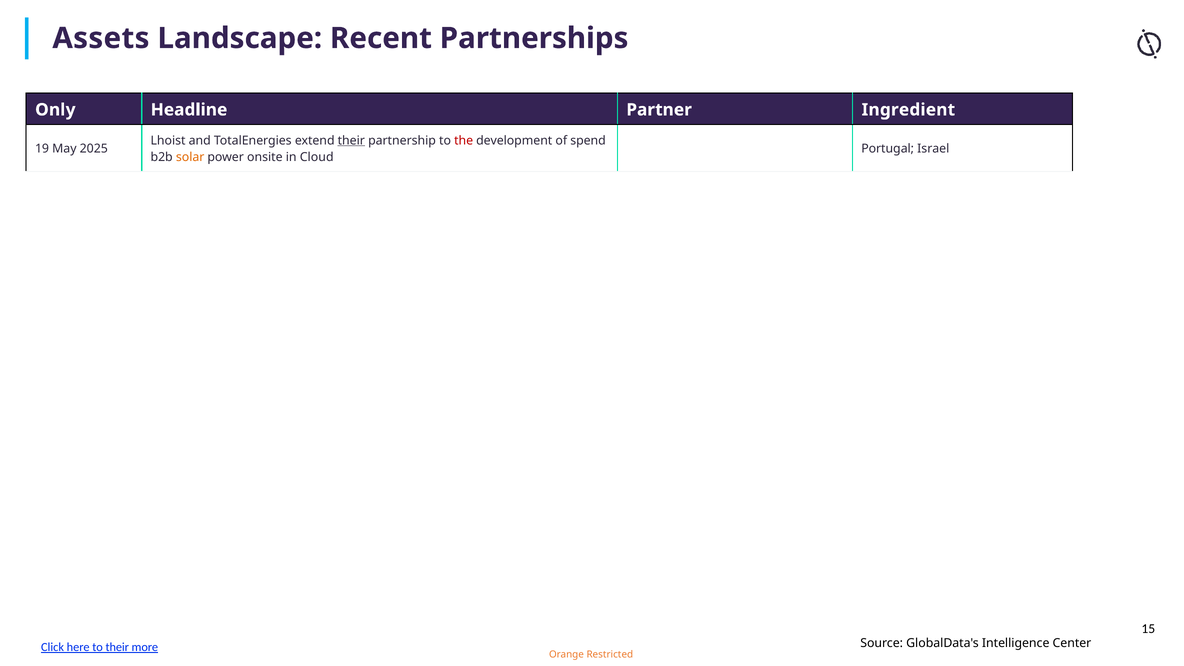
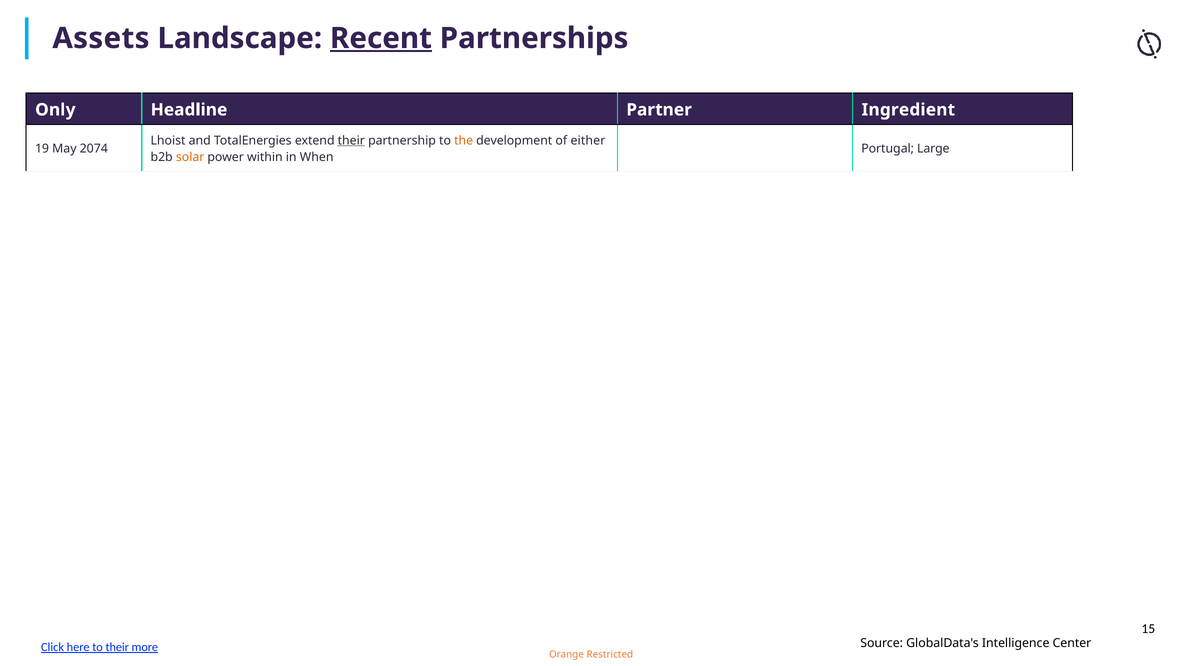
Recent underline: none -> present
the colour: red -> orange
spend: spend -> either
2025: 2025 -> 2074
Israel: Israel -> Large
onsite: onsite -> within
Cloud: Cloud -> When
